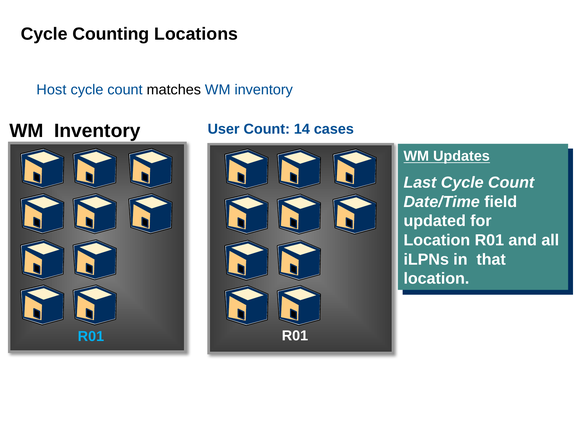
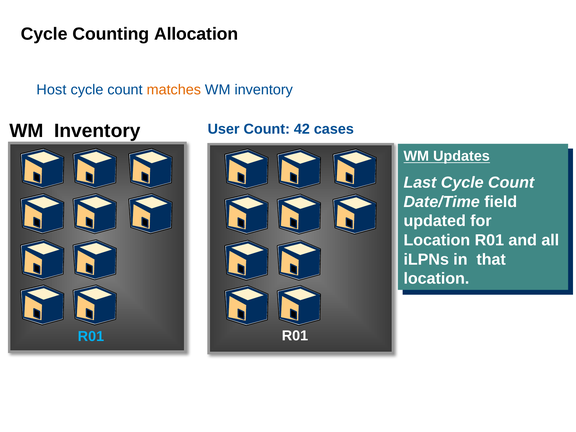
Locations: Locations -> Allocation
matches colour: black -> orange
14: 14 -> 42
